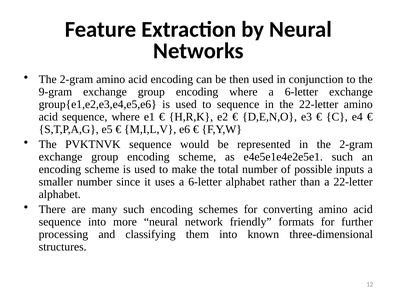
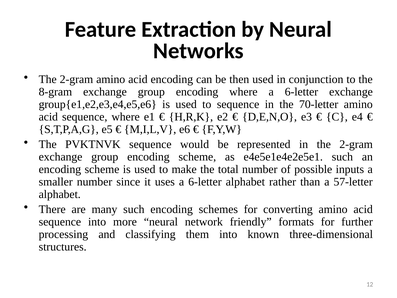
9-gram: 9-gram -> 8-gram
the 22-letter: 22-letter -> 70-letter
a 22-letter: 22-letter -> 57-letter
